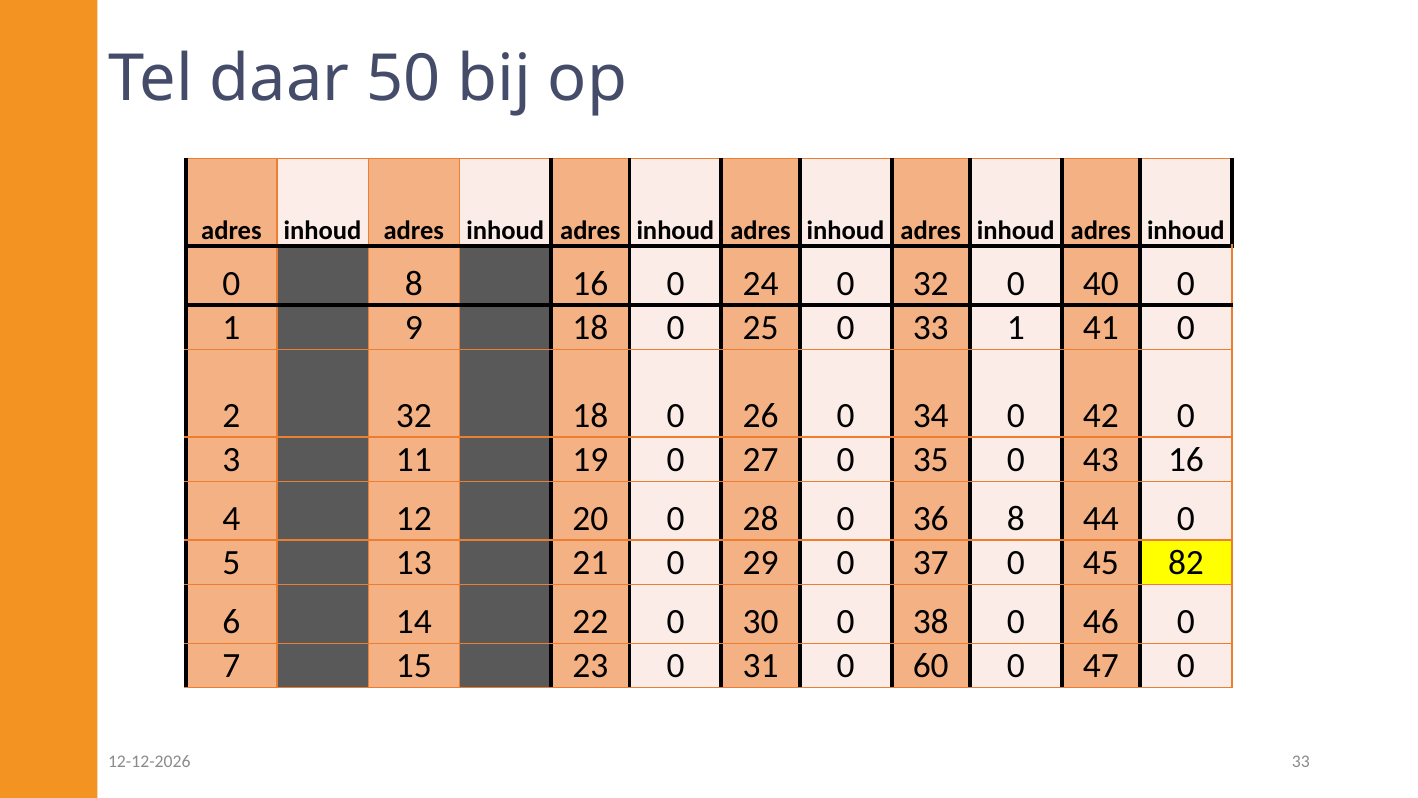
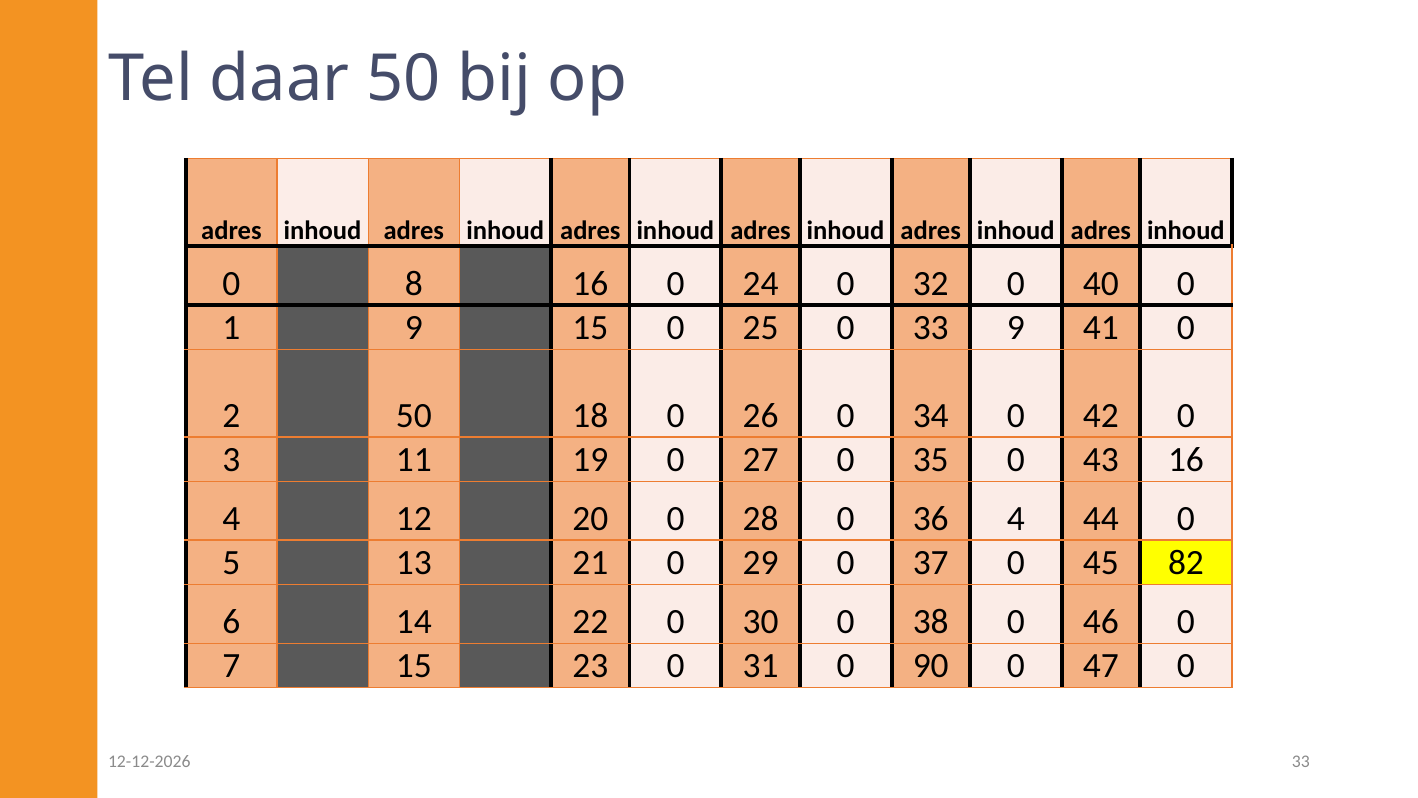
9 18: 18 -> 15
33 1: 1 -> 9
2 32: 32 -> 50
36 8: 8 -> 4
60: 60 -> 90
